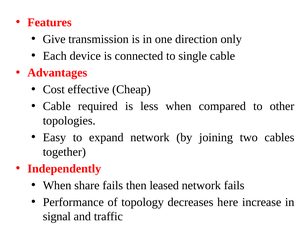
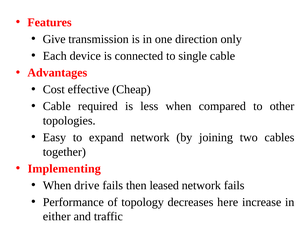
Independently: Independently -> Implementing
share: share -> drive
signal: signal -> either
